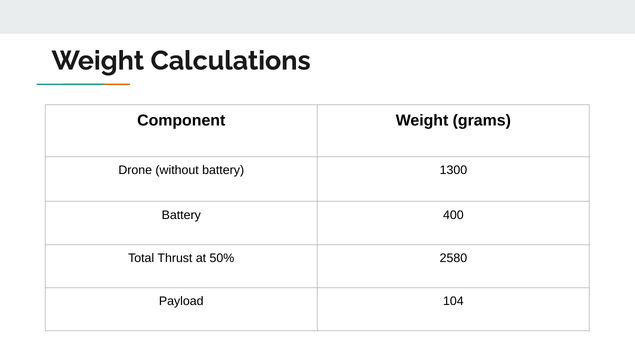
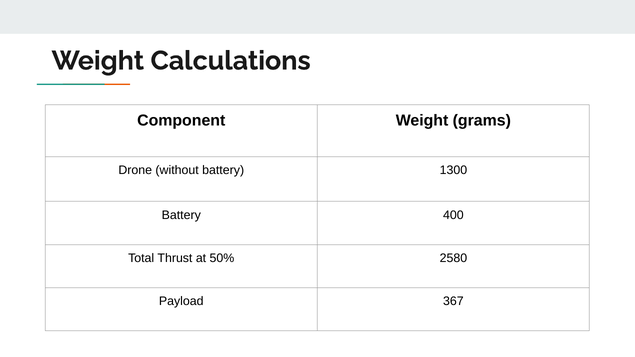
104: 104 -> 367
